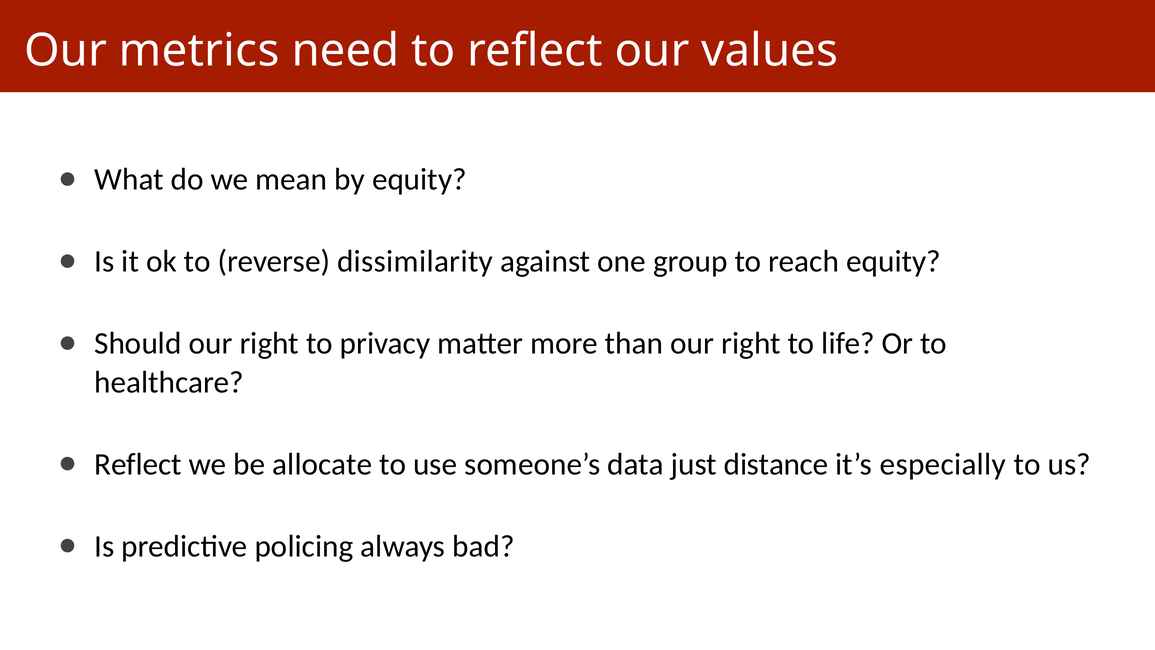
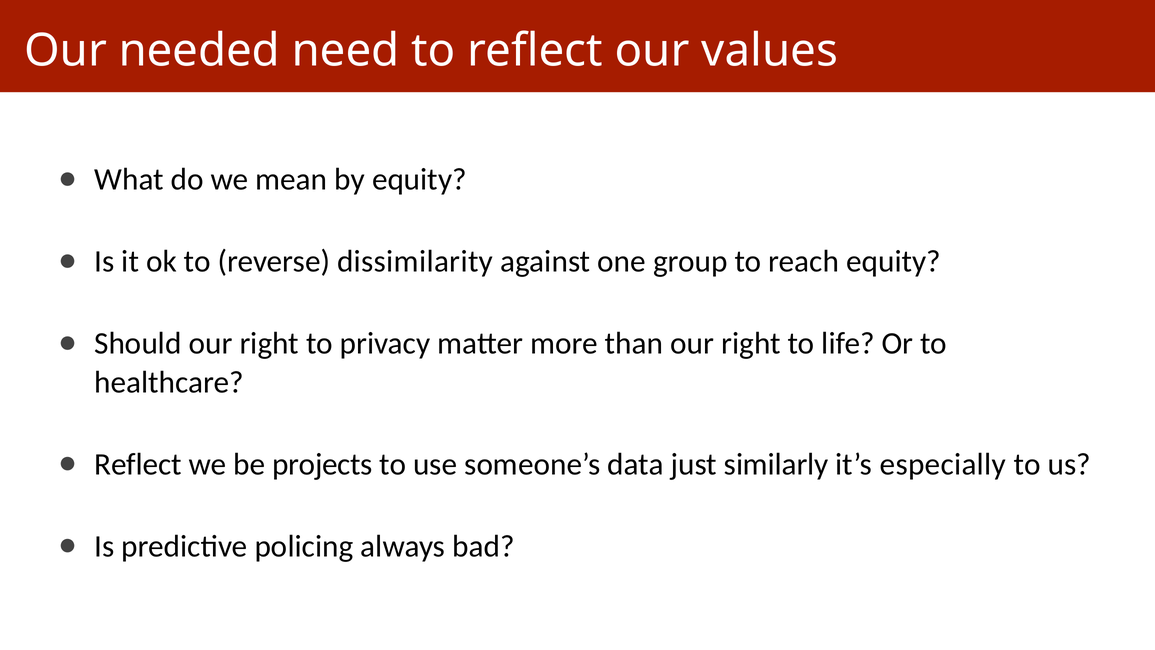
metrics: metrics -> needed
allocate: allocate -> projects
distance: distance -> similarly
